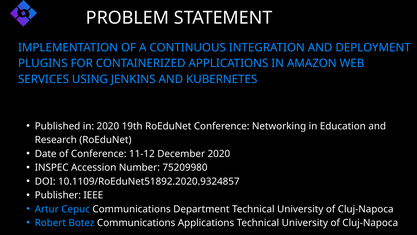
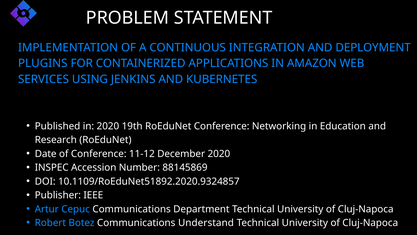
75209980: 75209980 -> 88145869
Communications Applications: Applications -> Understand
